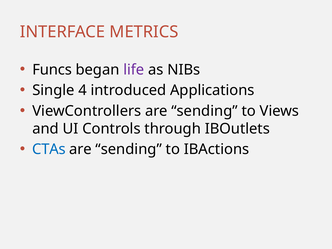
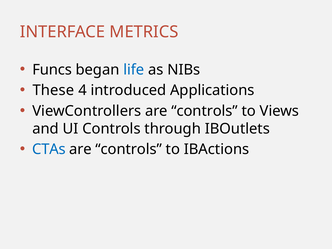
life colour: purple -> blue
Single: Single -> These
ViewControllers are sending: sending -> controls
sending at (129, 149): sending -> controls
